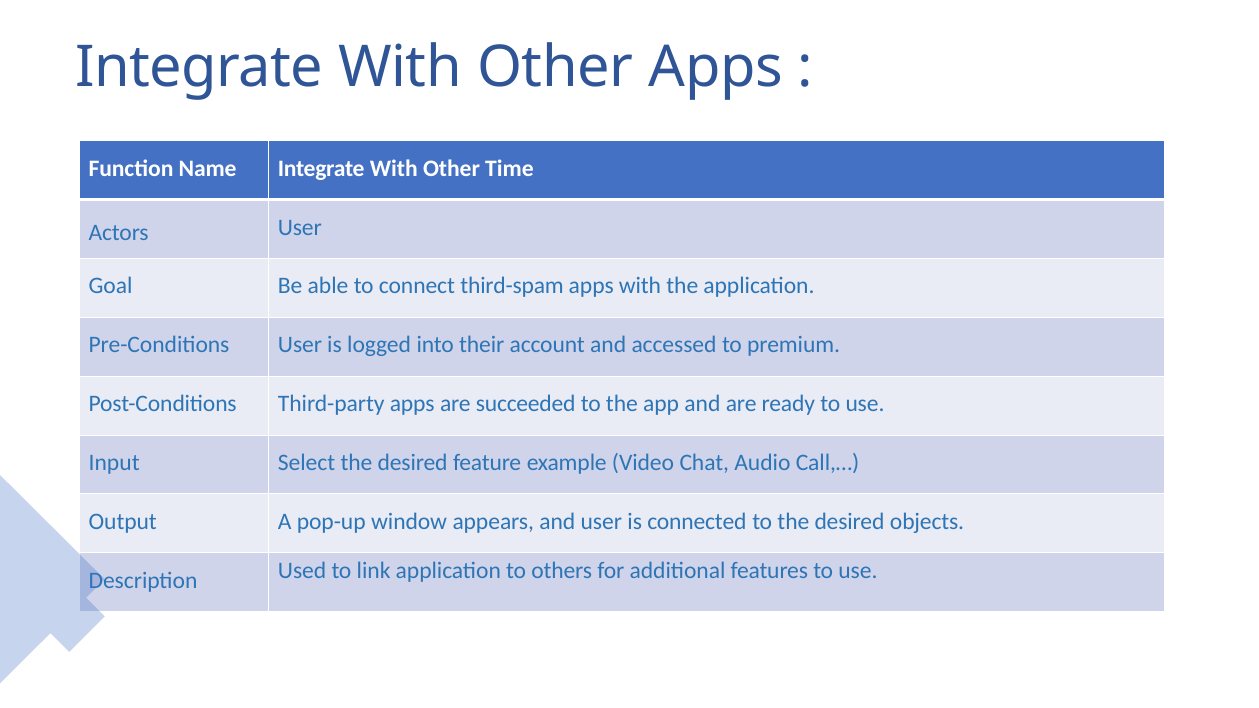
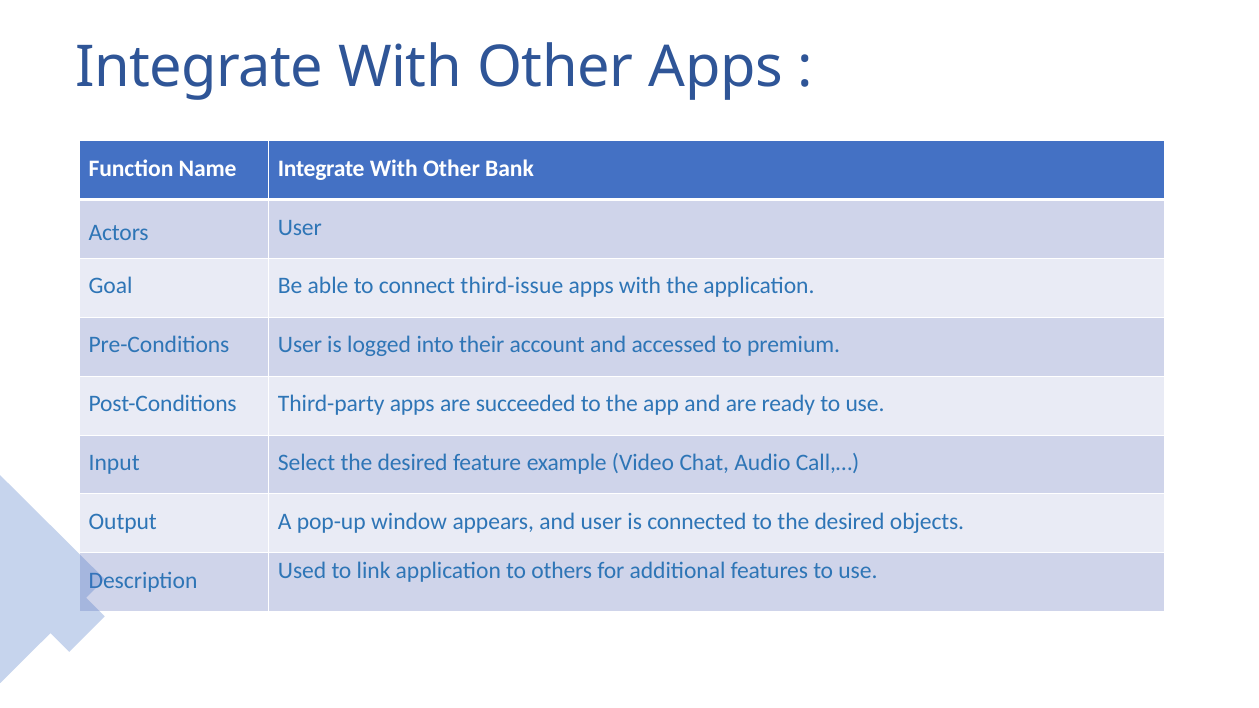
Time: Time -> Bank
third-spam: third-spam -> third-issue
